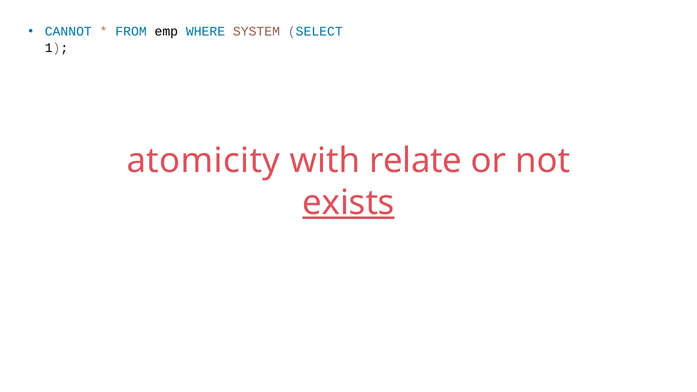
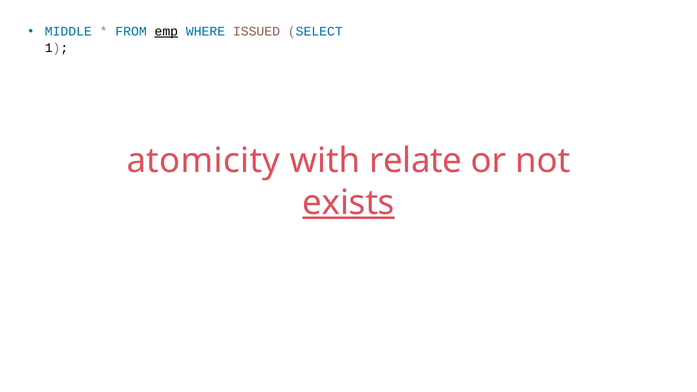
CANNOT: CANNOT -> MIDDLE
emp underline: none -> present
SYSTEM: SYSTEM -> ISSUED
